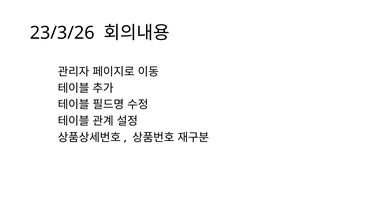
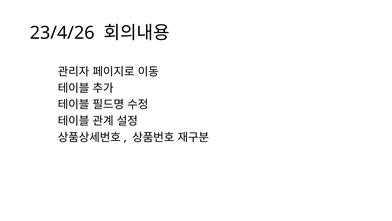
23/3/26: 23/3/26 -> 23/4/26
